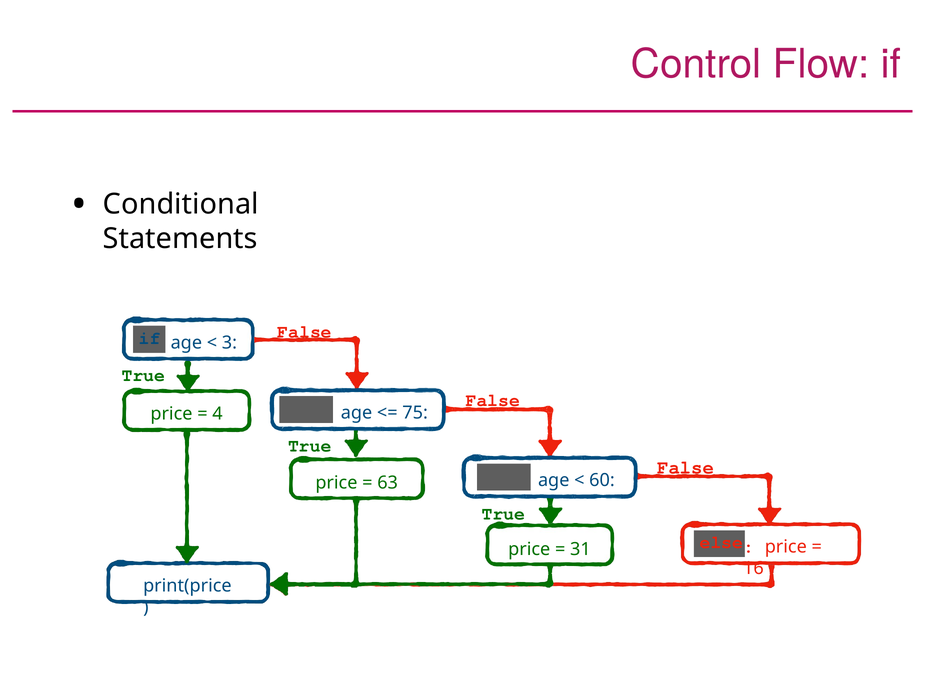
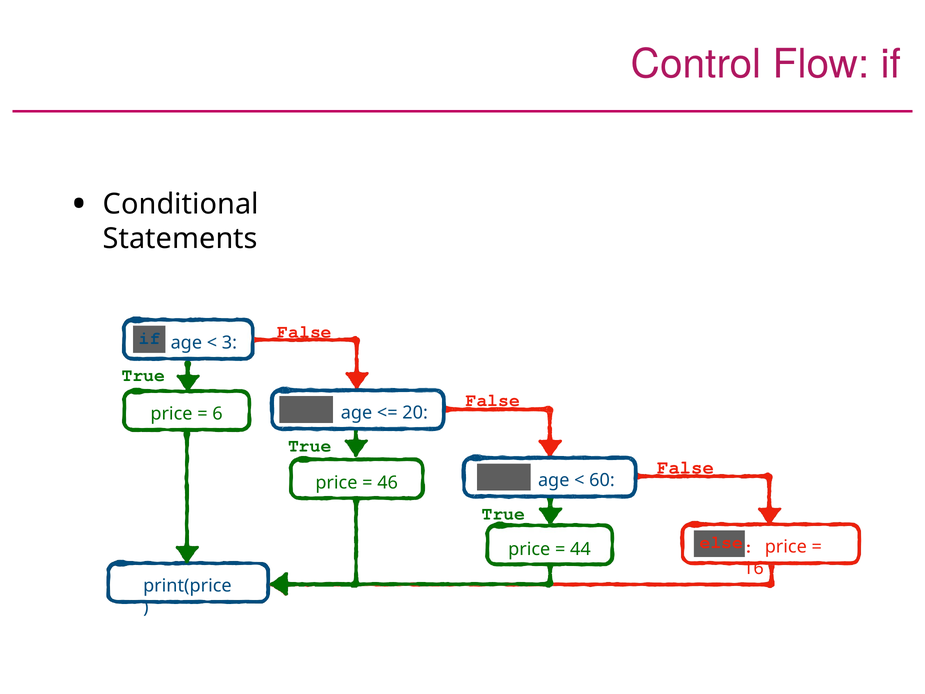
75: 75 -> 20
4: 4 -> 6
63: 63 -> 46
31: 31 -> 44
